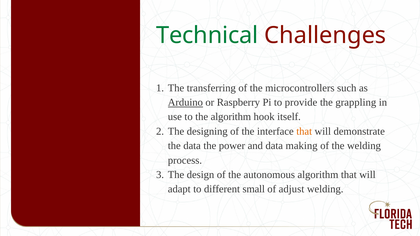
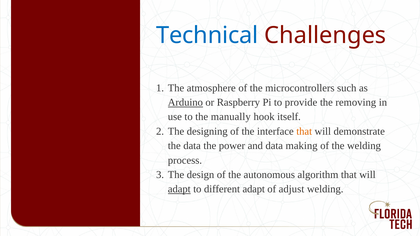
Technical colour: green -> blue
transferring: transferring -> atmosphere
grappling: grappling -> removing
the algorithm: algorithm -> manually
adapt at (179, 189) underline: none -> present
different small: small -> adapt
